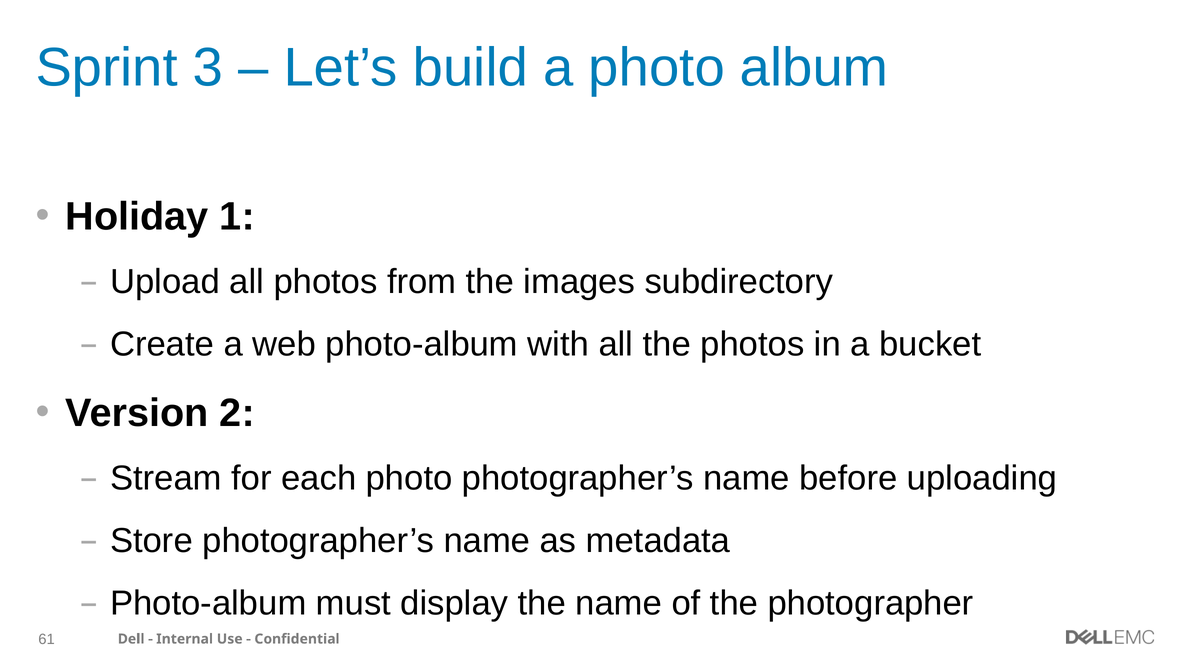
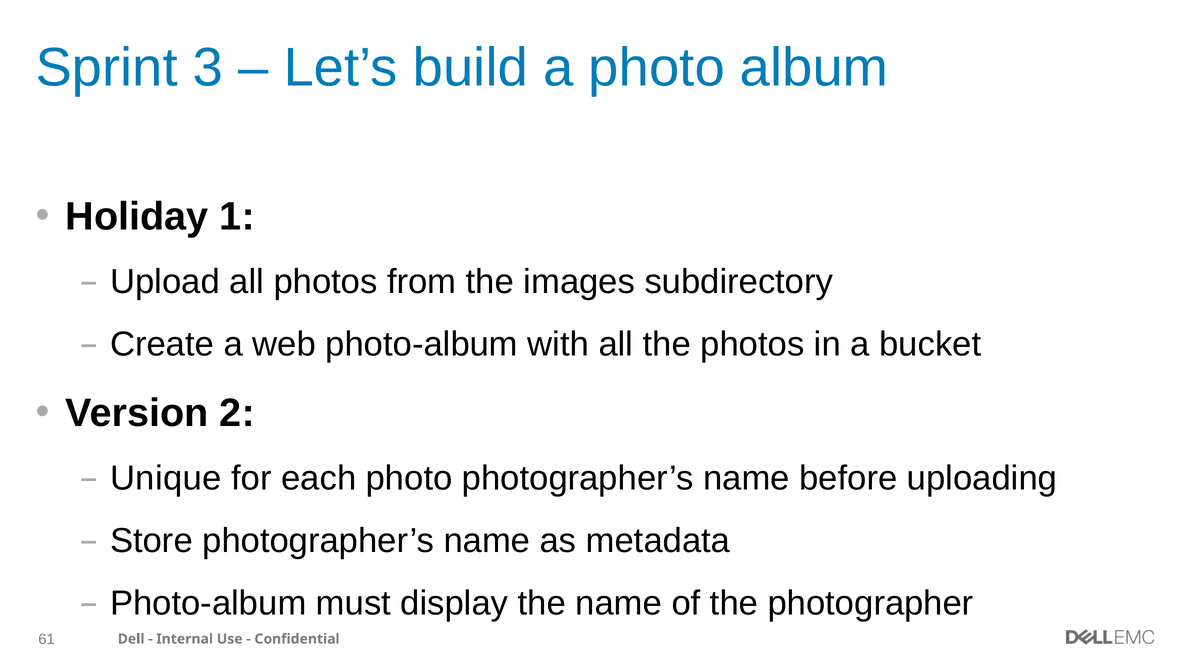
Stream: Stream -> Unique
